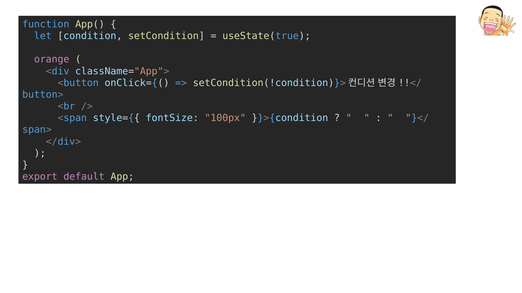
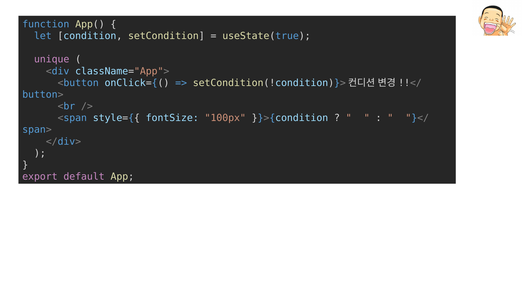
orange: orange -> unique
